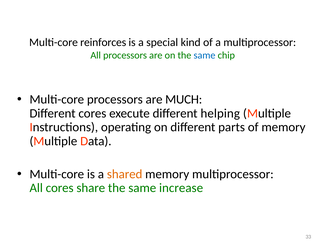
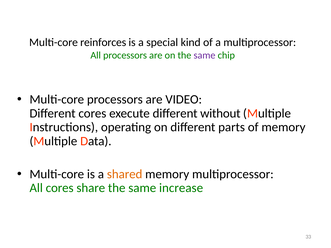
same at (205, 55) colour: blue -> purple
MUCH: MUCH -> VIDEO
helping: helping -> without
